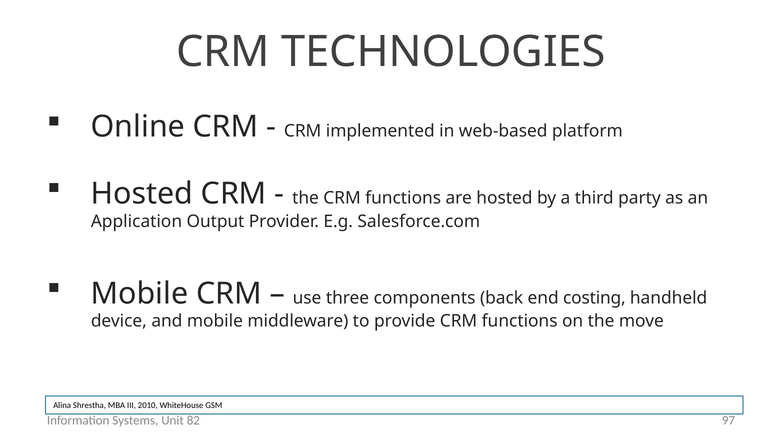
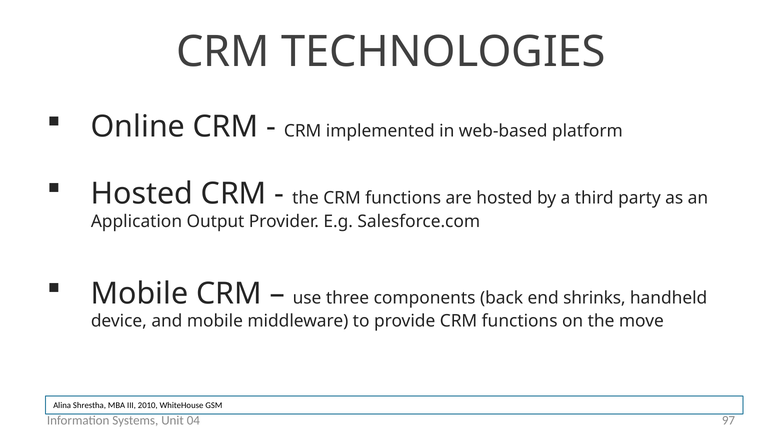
costing: costing -> shrinks
82: 82 -> 04
